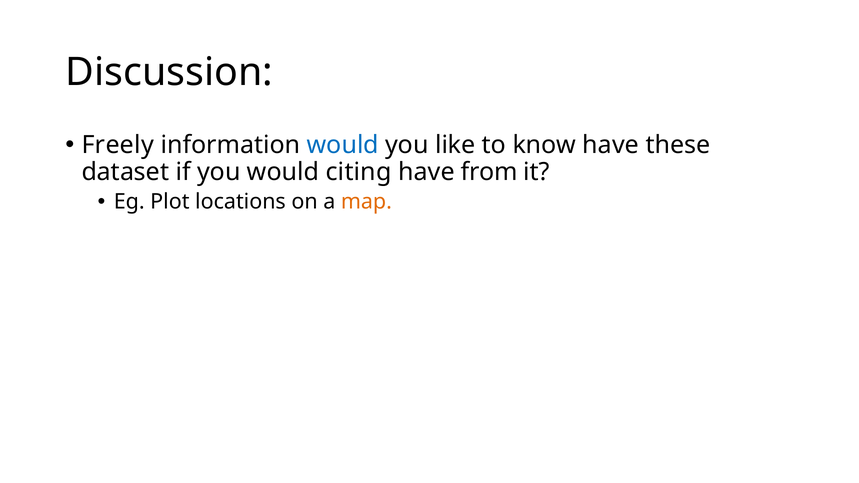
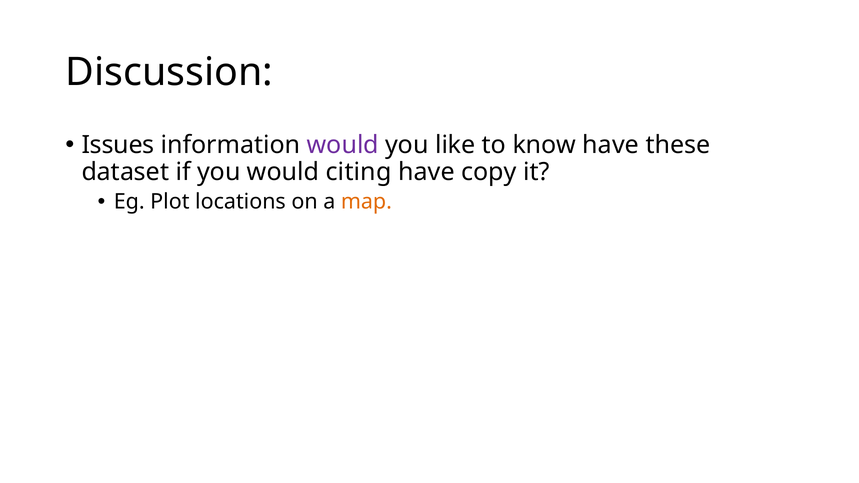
Freely: Freely -> Issues
would at (343, 145) colour: blue -> purple
from: from -> copy
